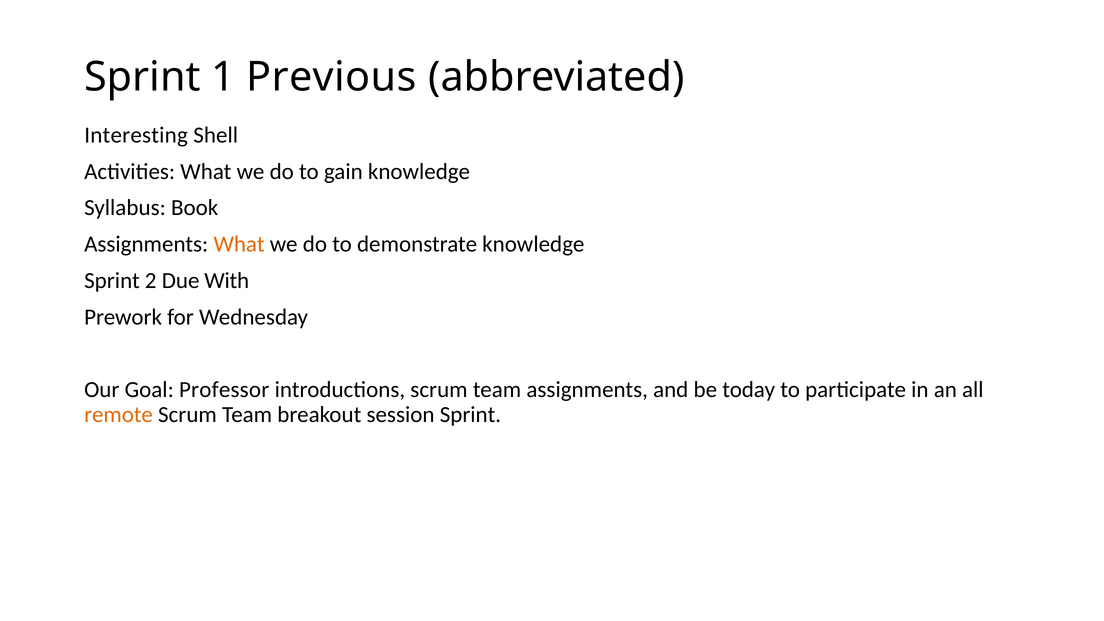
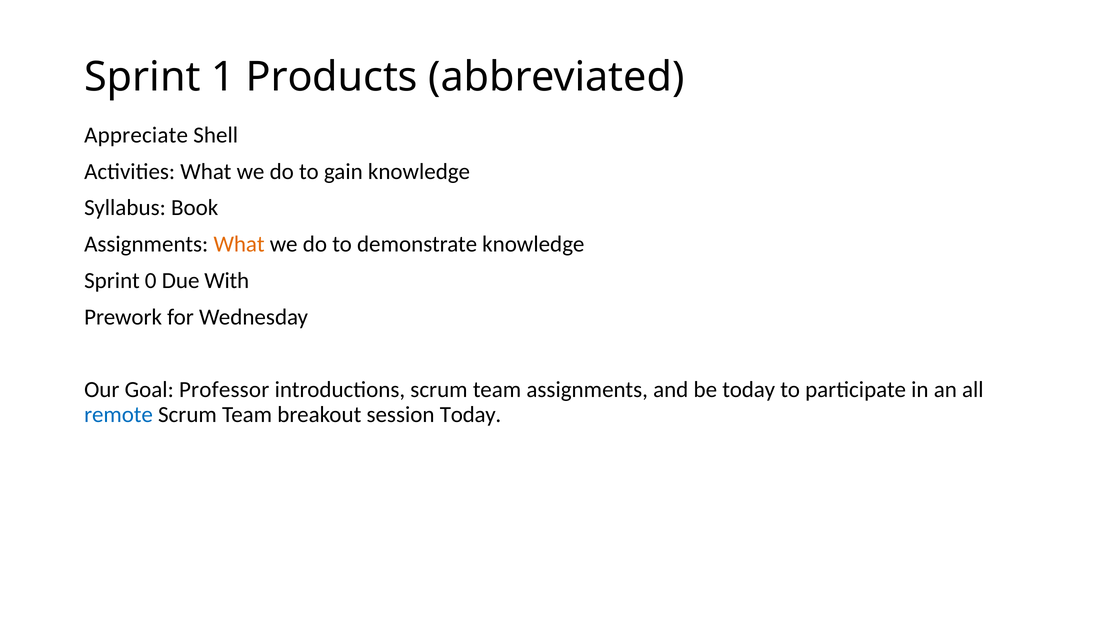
Previous: Previous -> Products
Interesting: Interesting -> Appreciate
2: 2 -> 0
remote colour: orange -> blue
session Sprint: Sprint -> Today
